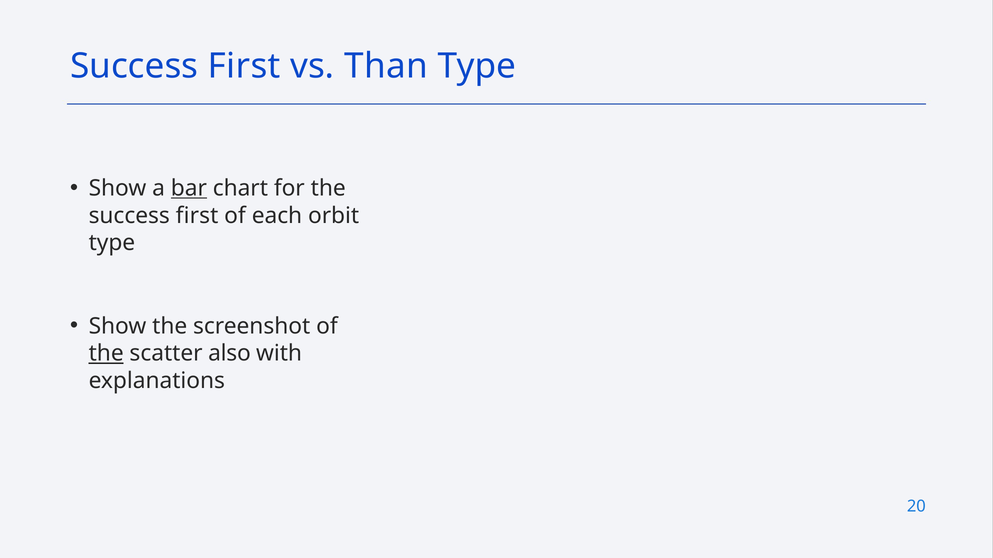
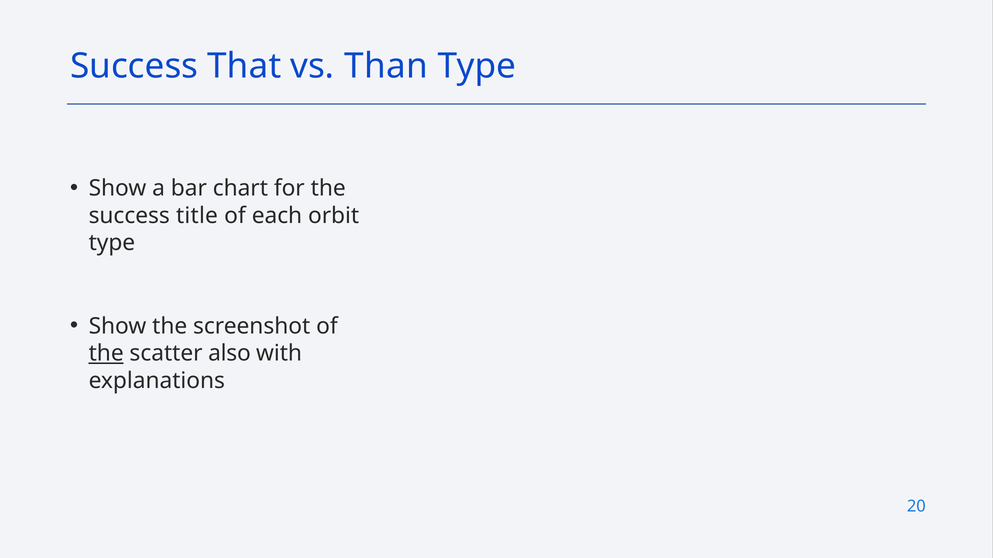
First at (244, 66): First -> That
bar underline: present -> none
first at (197, 216): first -> title
